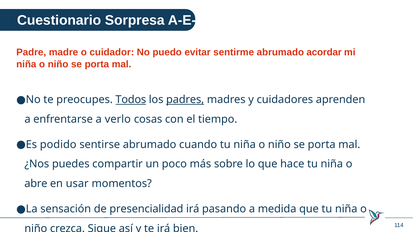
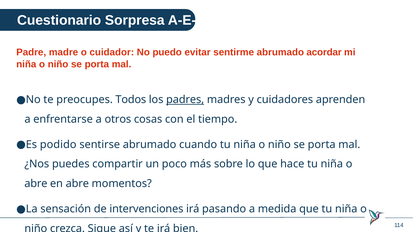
Todos underline: present -> none
verlo: verlo -> otros
en usar: usar -> abre
presencialidad: presencialidad -> intervenciones
